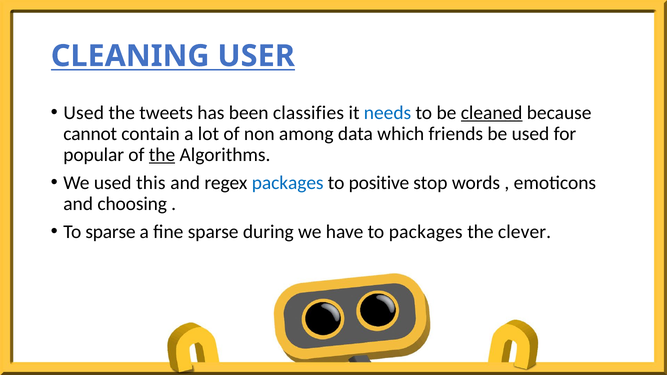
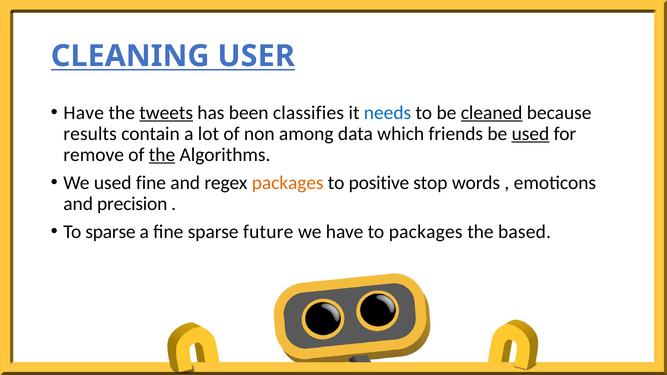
Used at (84, 113): Used -> Have
tweets underline: none -> present
cannot: cannot -> results
used at (530, 134) underline: none -> present
popular: popular -> remove
used this: this -> fine
packages at (288, 183) colour: blue -> orange
choosing: choosing -> precision
during: during -> future
clever: clever -> based
